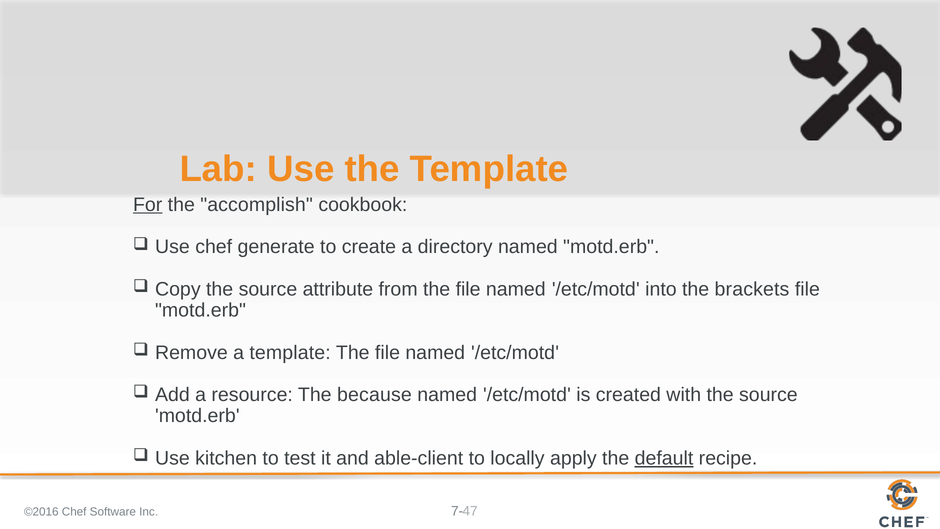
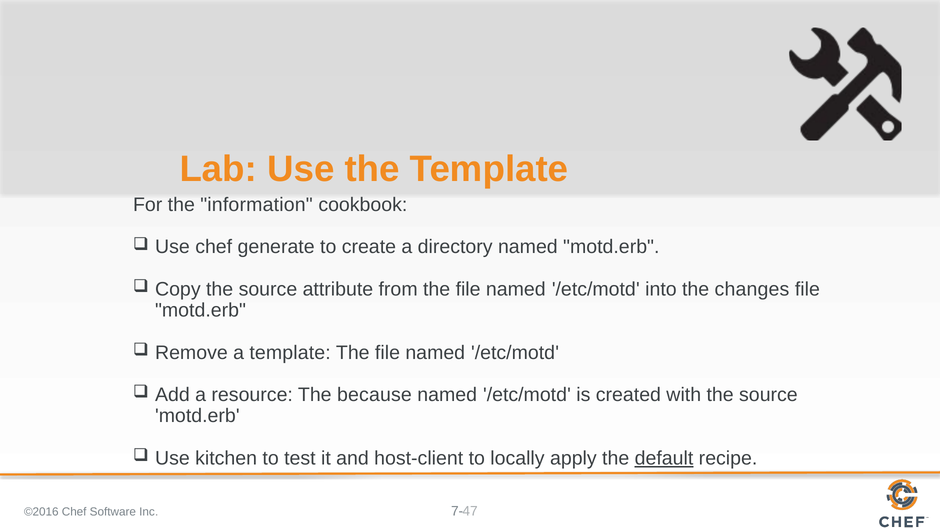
For underline: present -> none
accomplish: accomplish -> information
brackets: brackets -> changes
able-client: able-client -> host-client
